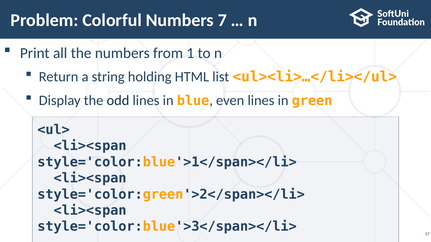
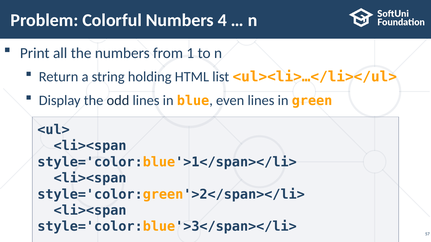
7: 7 -> 4
